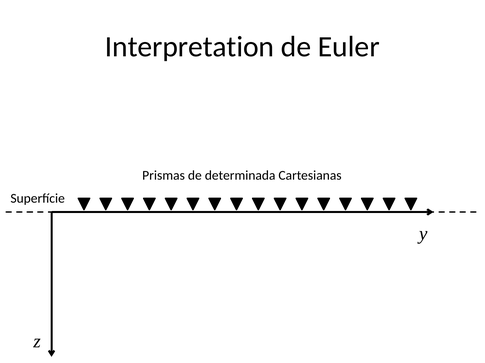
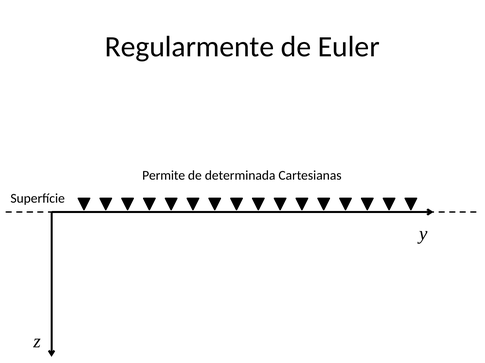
Interpretation: Interpretation -> Regularmente
Prismas: Prismas -> Permite
